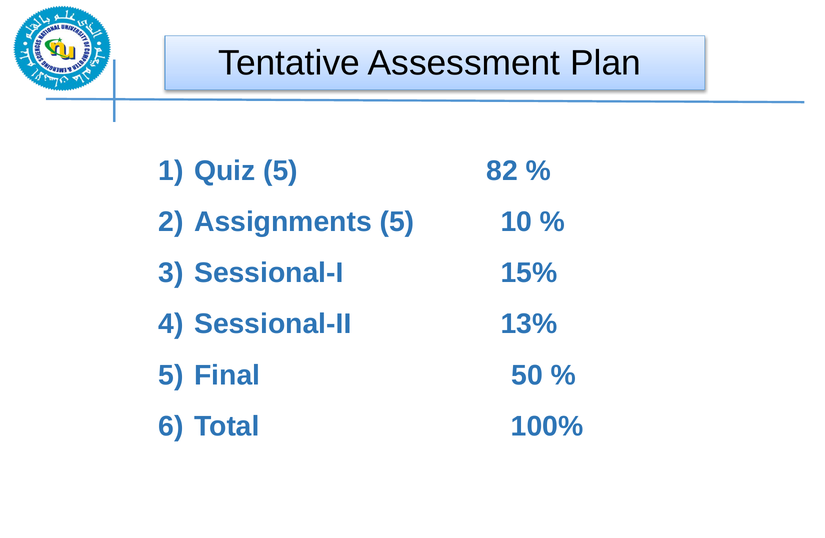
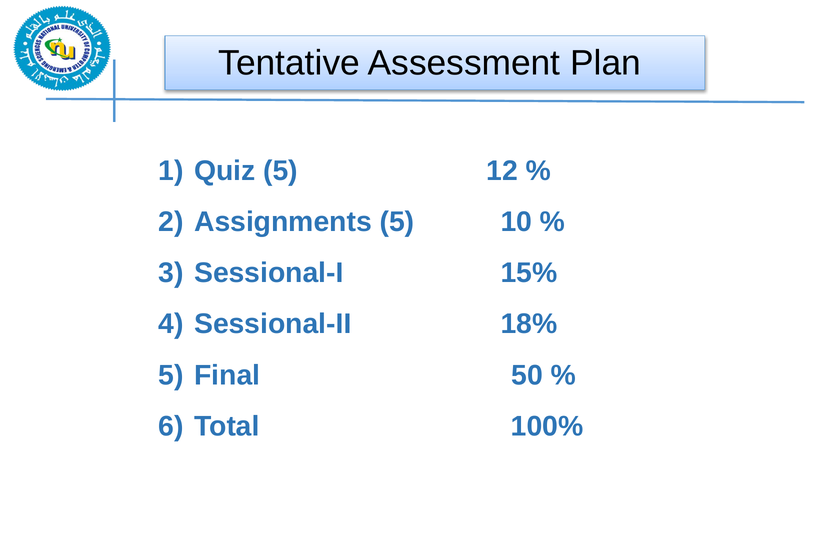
82: 82 -> 12
13%: 13% -> 18%
